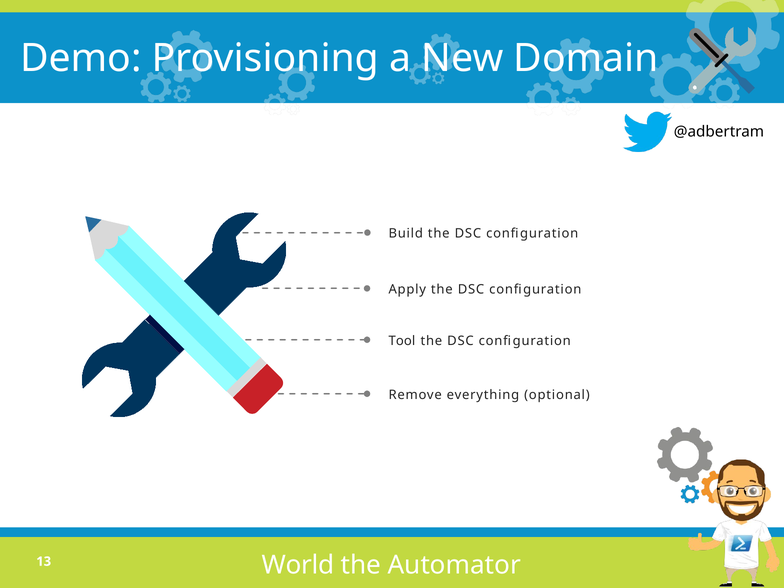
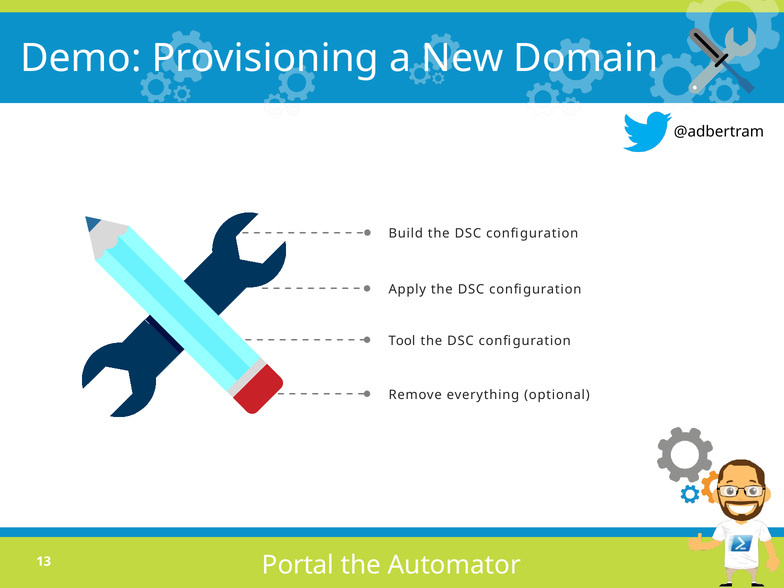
World: World -> Portal
